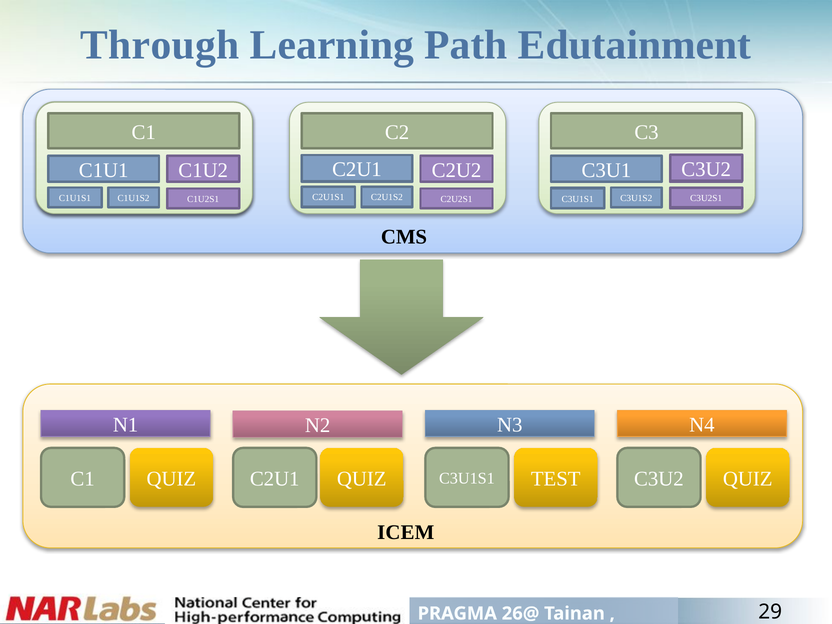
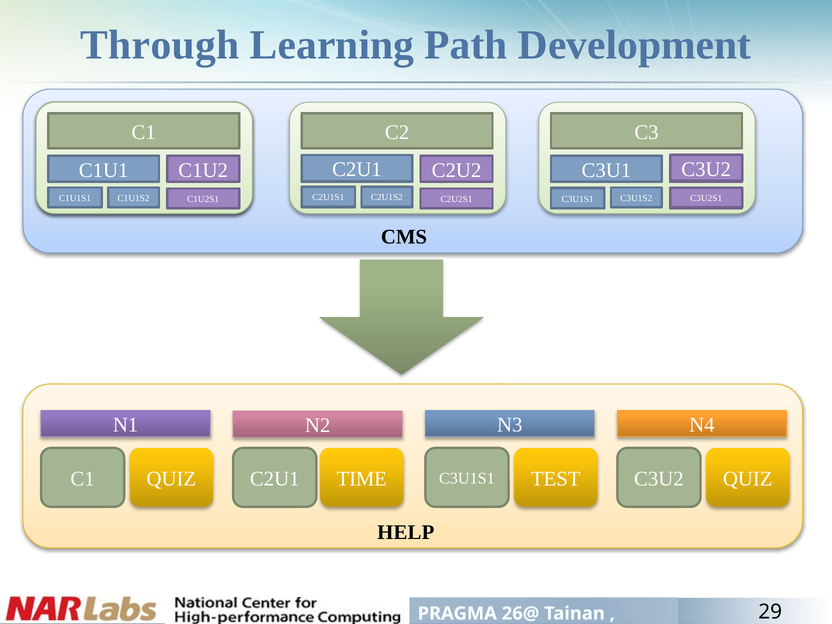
Edutainment: Edutainment -> Development
C2U1 QUIZ: QUIZ -> TIME
ICEM: ICEM -> HELP
